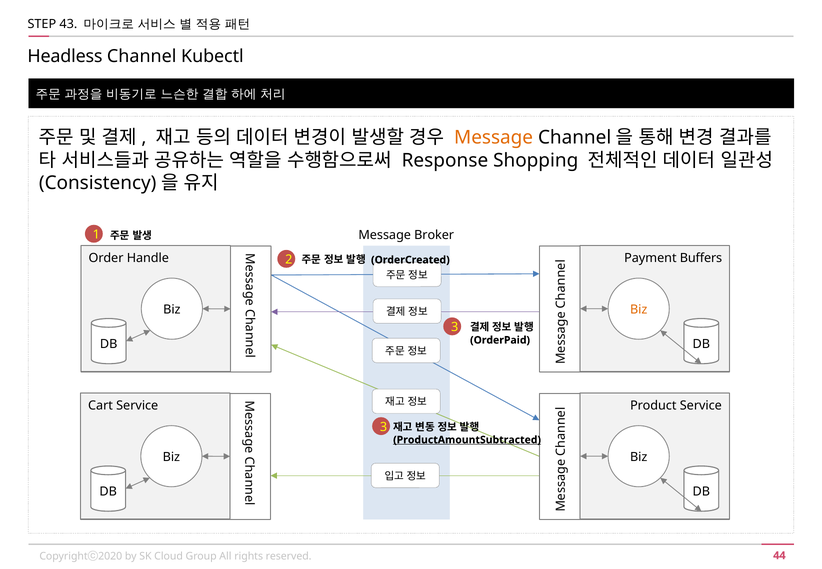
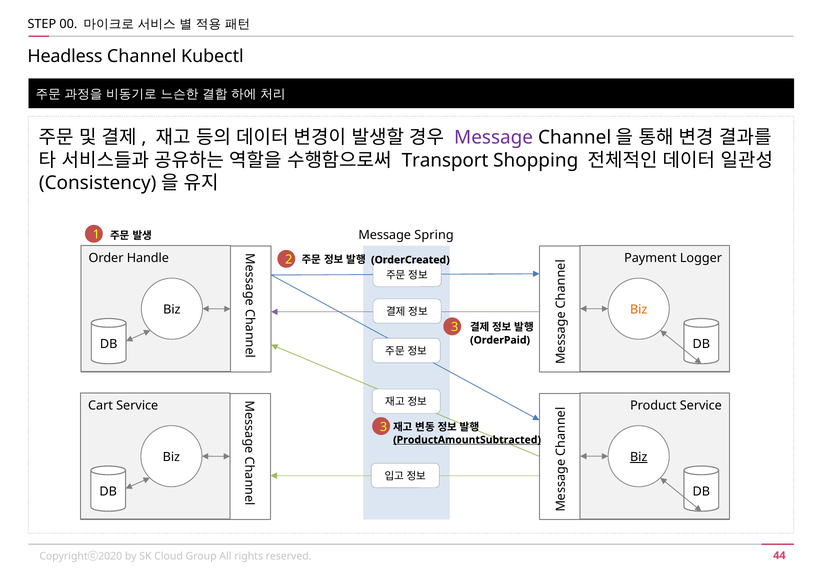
43: 43 -> 00
Message at (494, 138) colour: orange -> purple
Response: Response -> Transport
Broker: Broker -> Spring
Buffers: Buffers -> Logger
Biz at (639, 457) underline: none -> present
